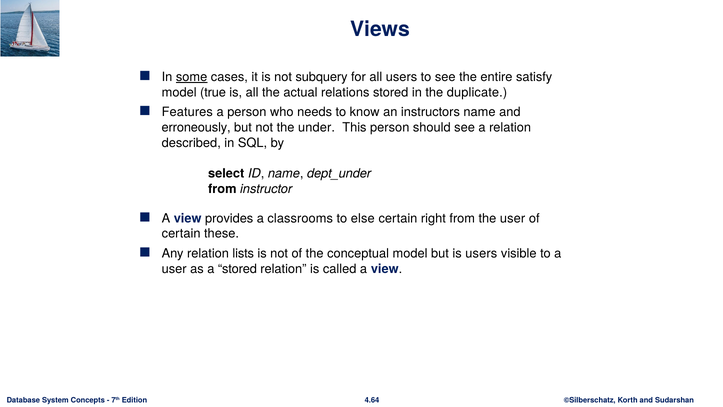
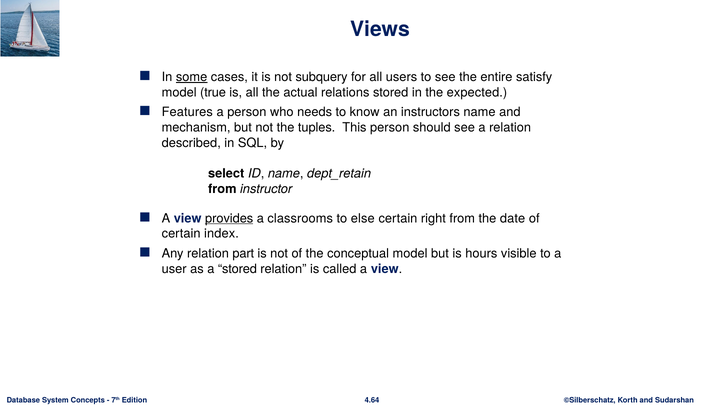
duplicate: duplicate -> expected
erroneously: erroneously -> mechanism
under: under -> tuples
dept_under: dept_under -> dept_retain
provides underline: none -> present
the user: user -> date
these: these -> index
lists: lists -> part
is users: users -> hours
